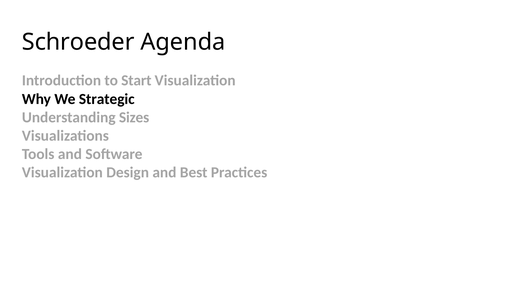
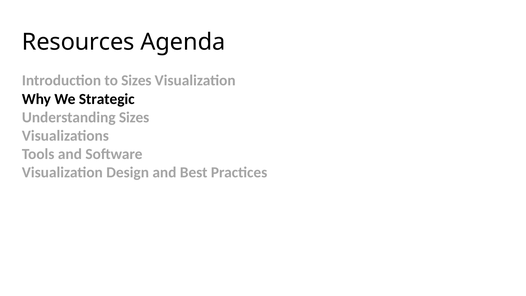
Schroeder: Schroeder -> Resources
to Start: Start -> Sizes
